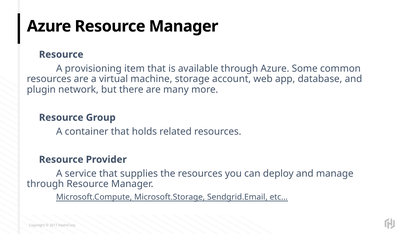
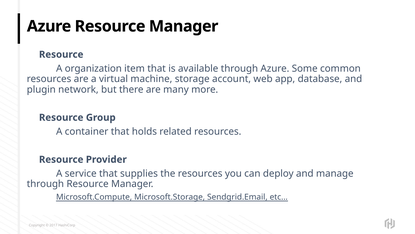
provisioning: provisioning -> organization
